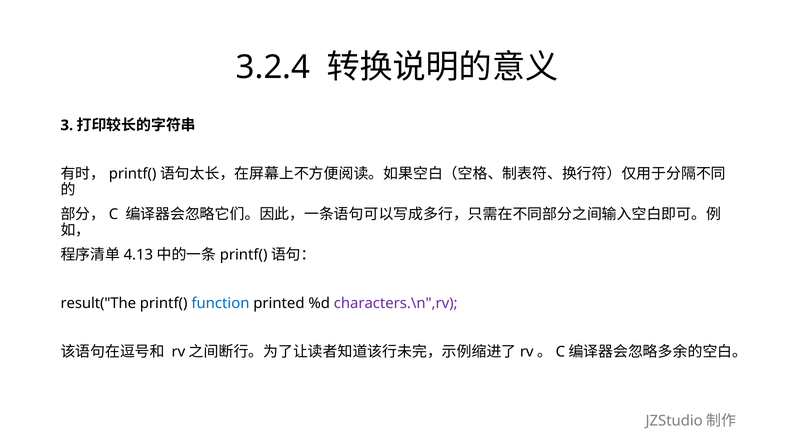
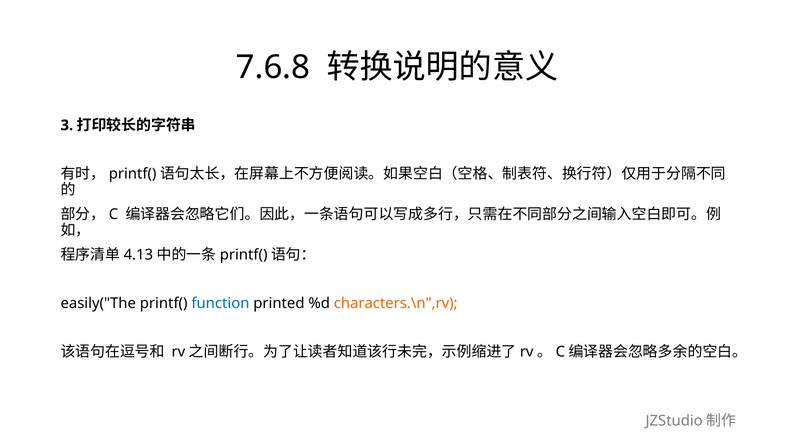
3.2.4: 3.2.4 -> 7.6.8
result("The: result("The -> easily("The
characters.\n",rv colour: purple -> orange
